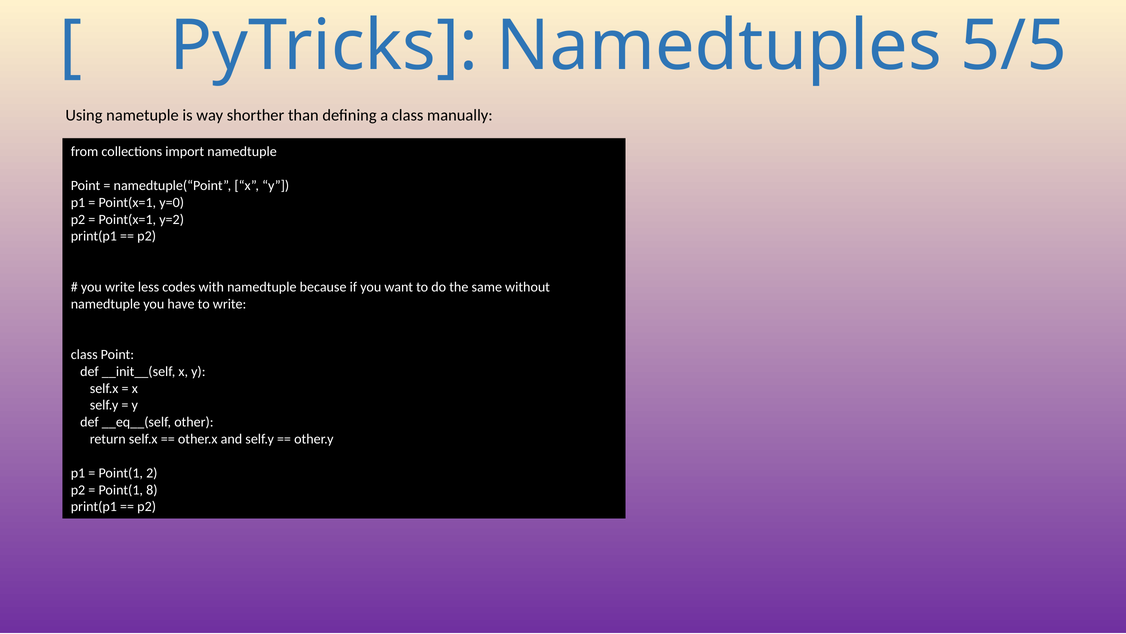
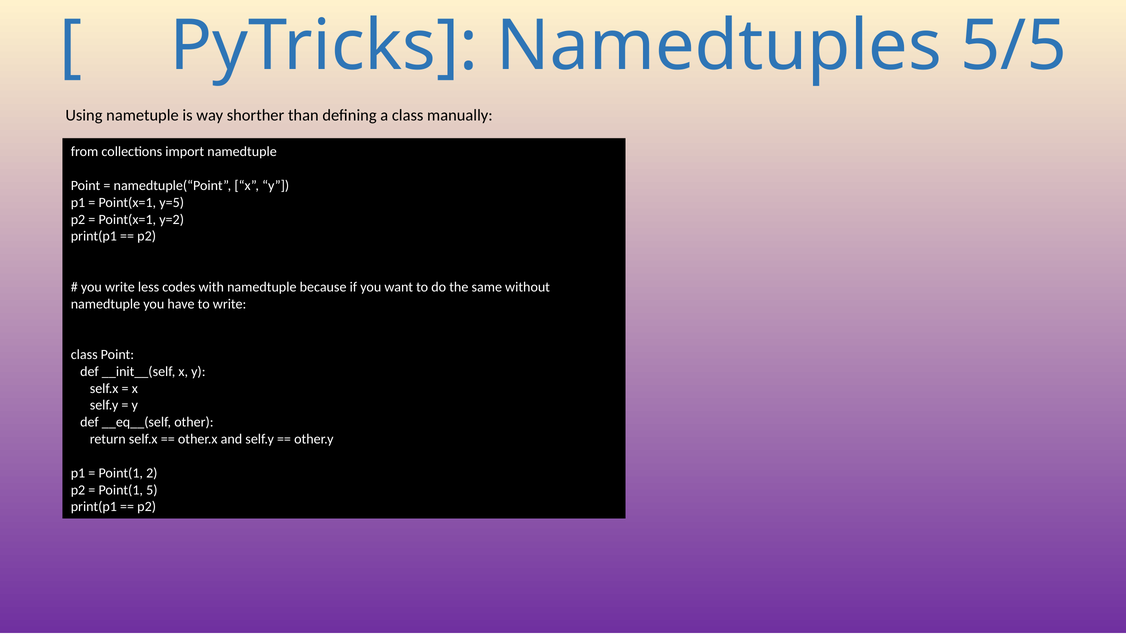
y=0: y=0 -> y=5
8: 8 -> 5
